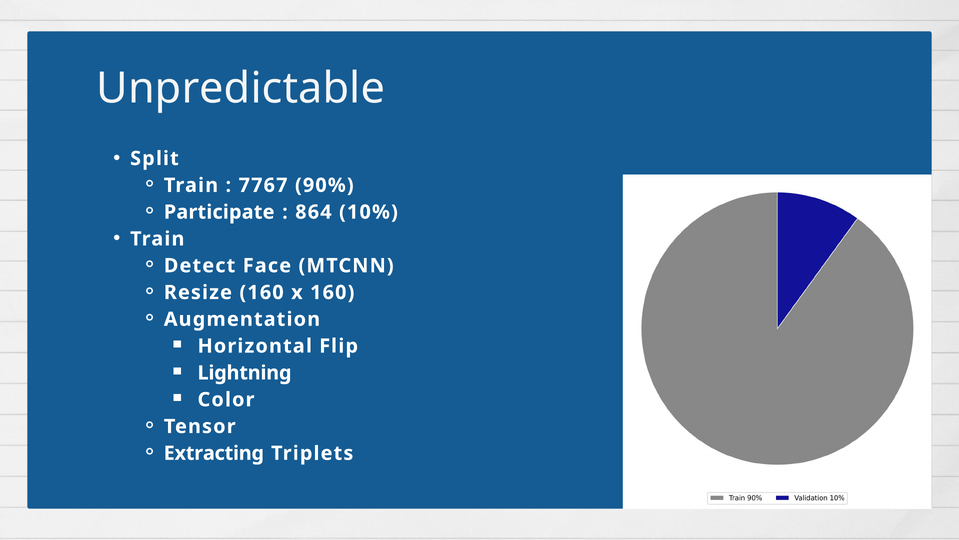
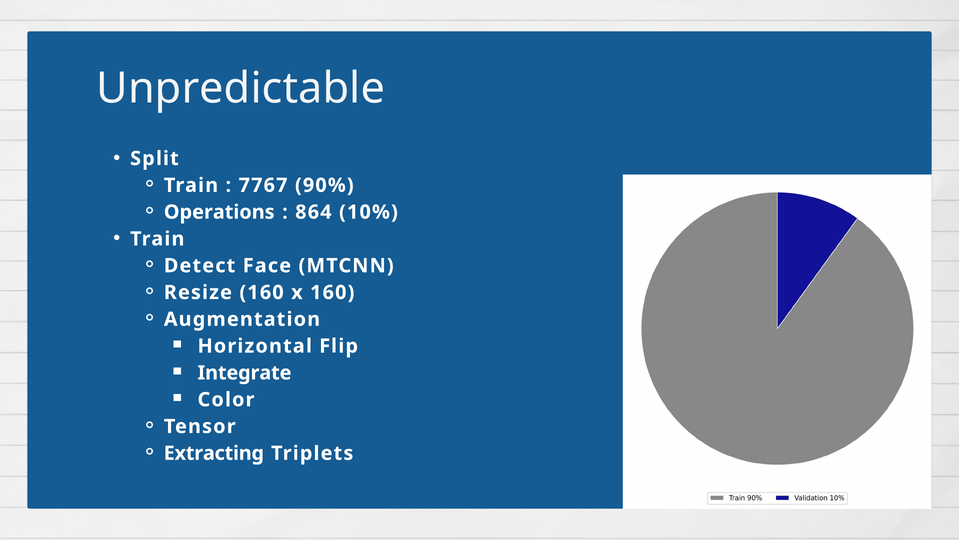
Participate: Participate -> Operations
Lightning: Lightning -> Integrate
